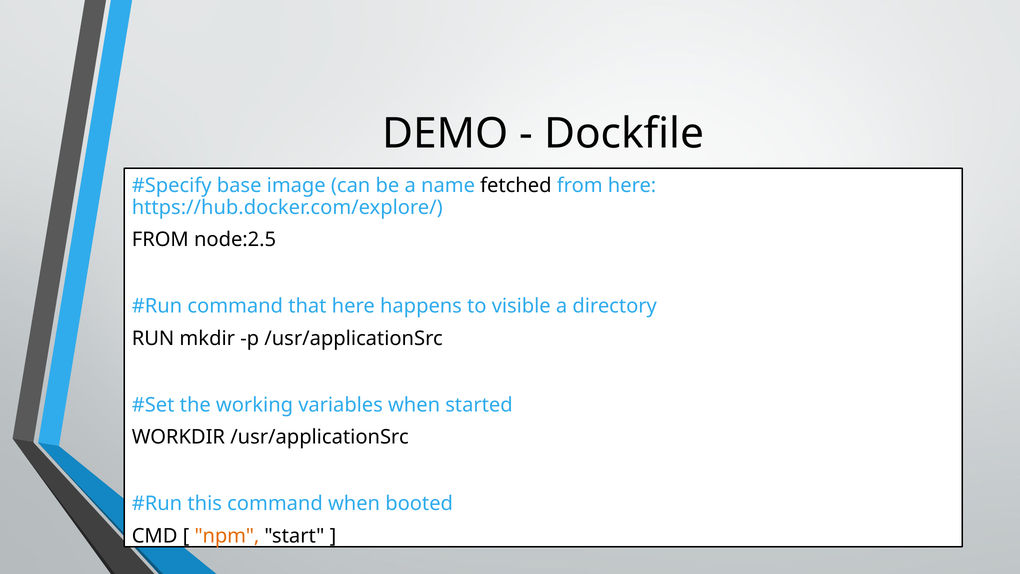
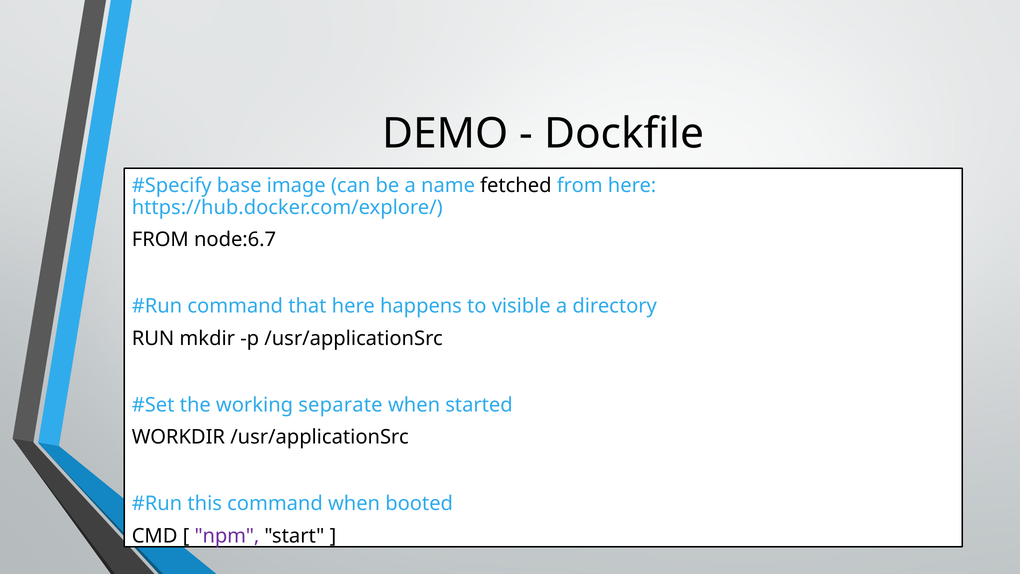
node:2.5: node:2.5 -> node:6.7
variables: variables -> separate
npm colour: orange -> purple
